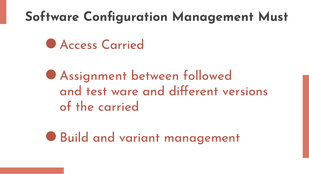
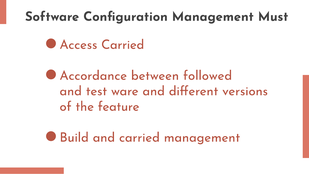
Assignment: Assignment -> Accordance
the carried: carried -> feature
and variant: variant -> carried
